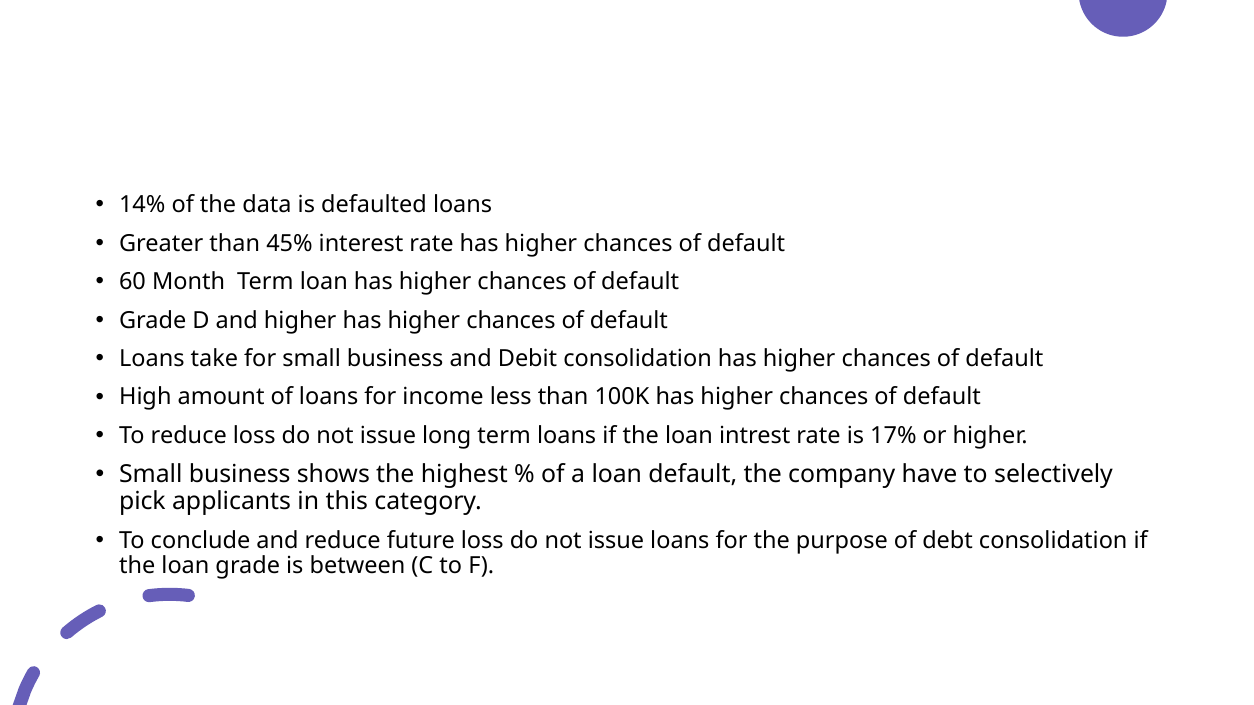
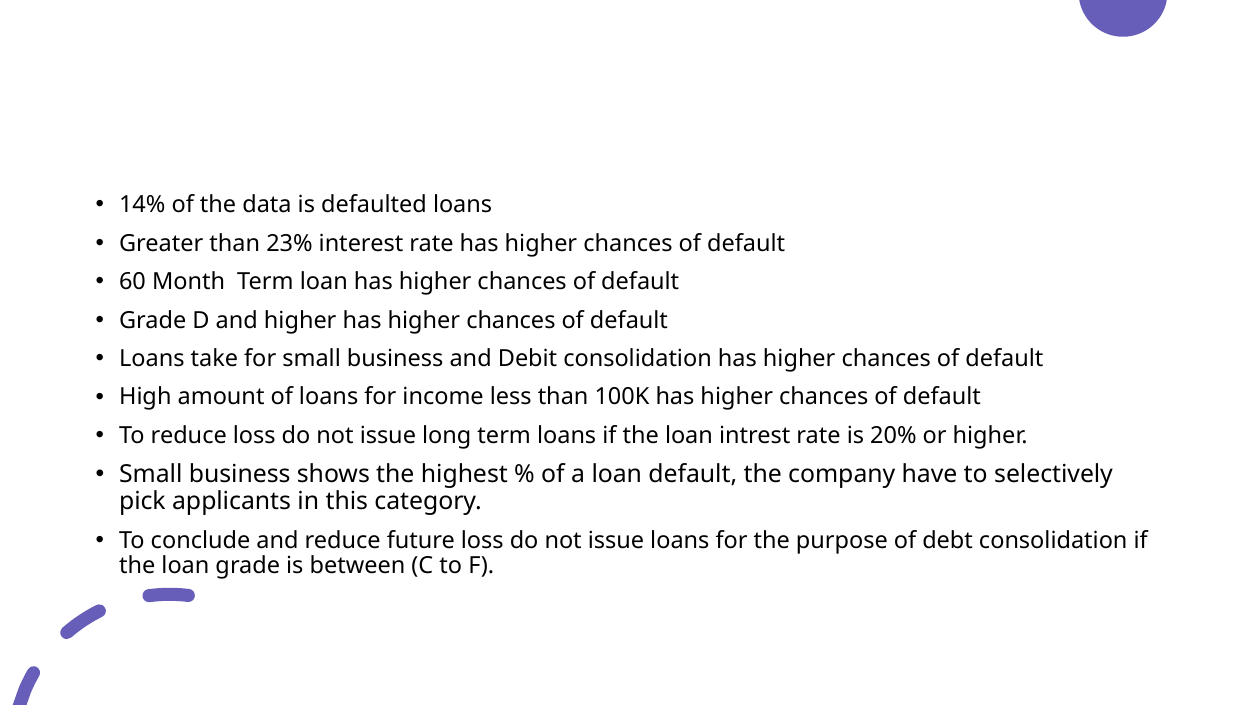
45%: 45% -> 23%
17%: 17% -> 20%
